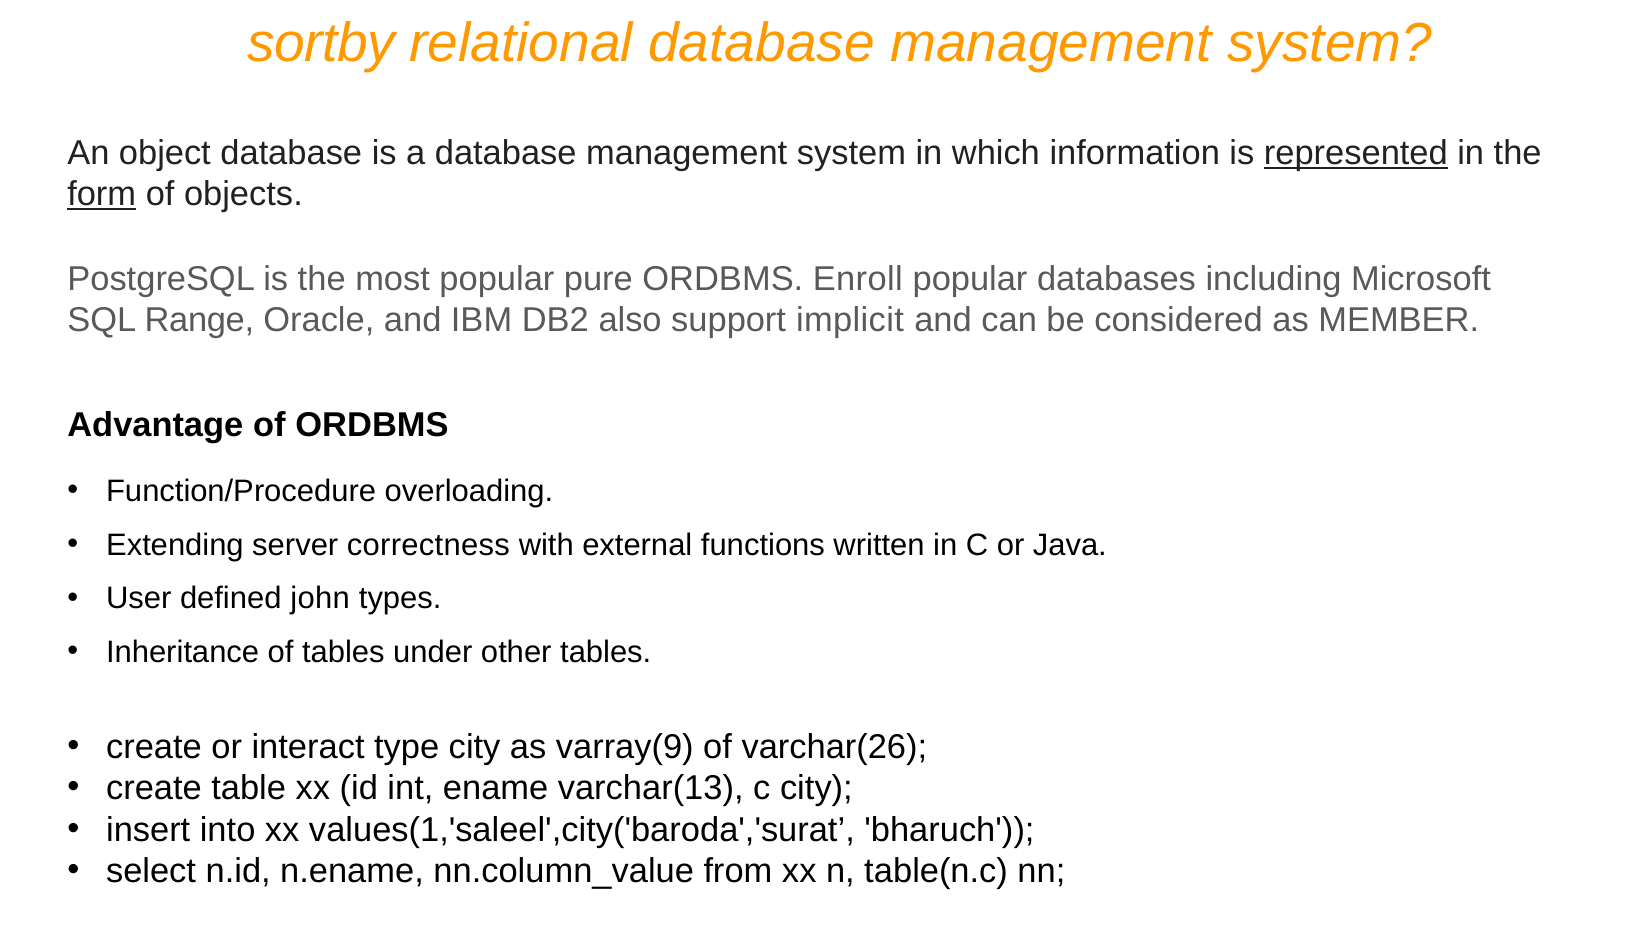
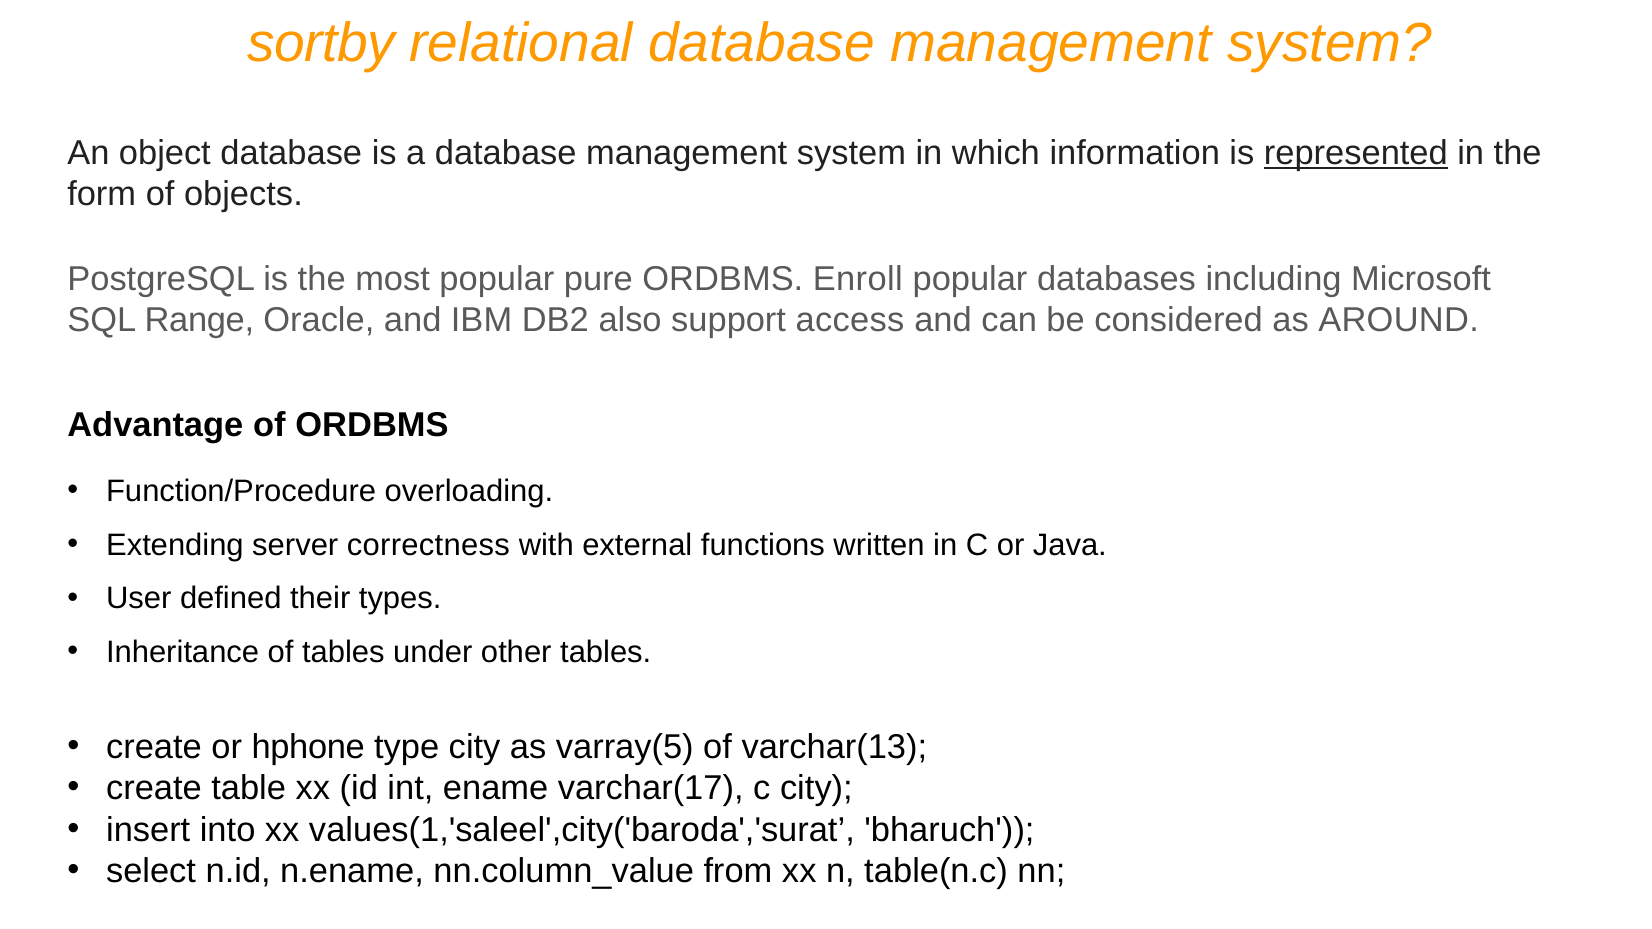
form underline: present -> none
implicit: implicit -> access
MEMBER: MEMBER -> AROUND
john: john -> their
interact: interact -> hphone
varray(9: varray(9 -> varray(5
varchar(26: varchar(26 -> varchar(13
varchar(13: varchar(13 -> varchar(17
